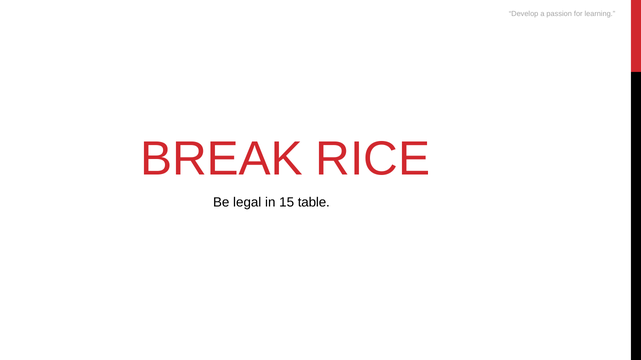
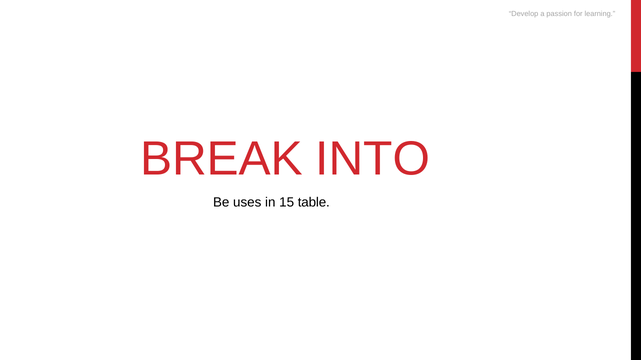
RICE: RICE -> INTO
legal: legal -> uses
